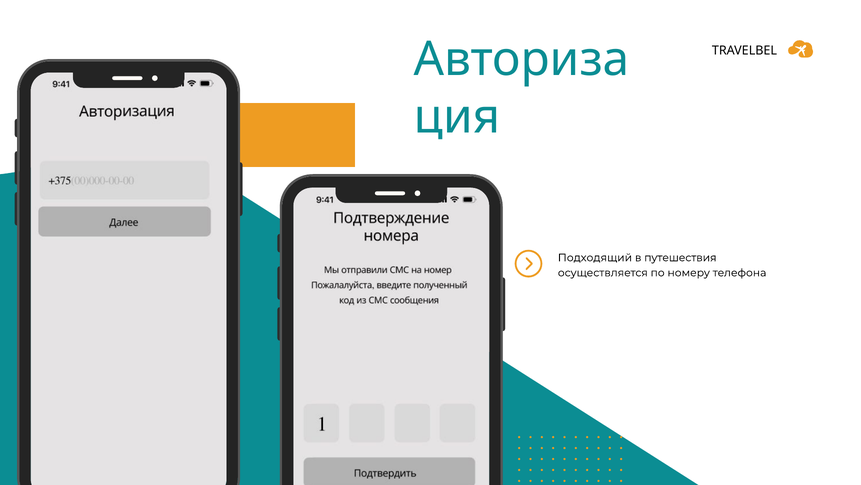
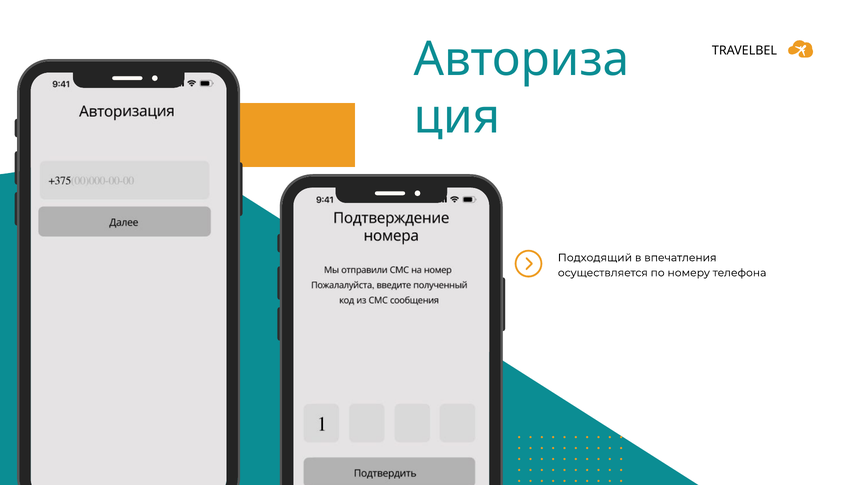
путешествия: путешествия -> впечатления
